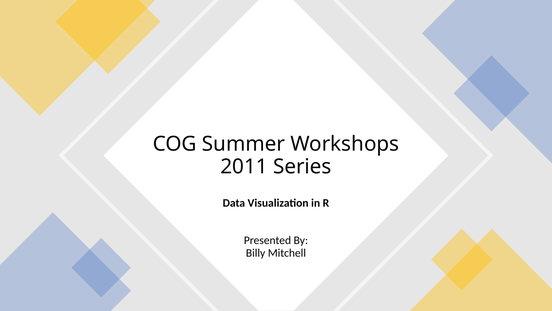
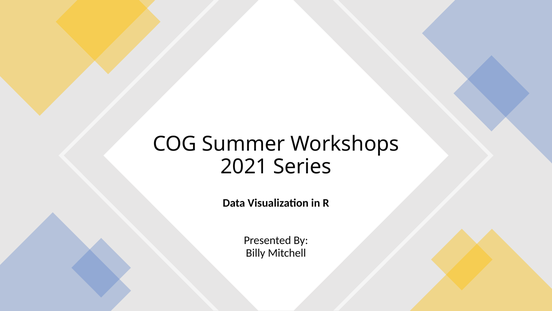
2011: 2011 -> 2021
